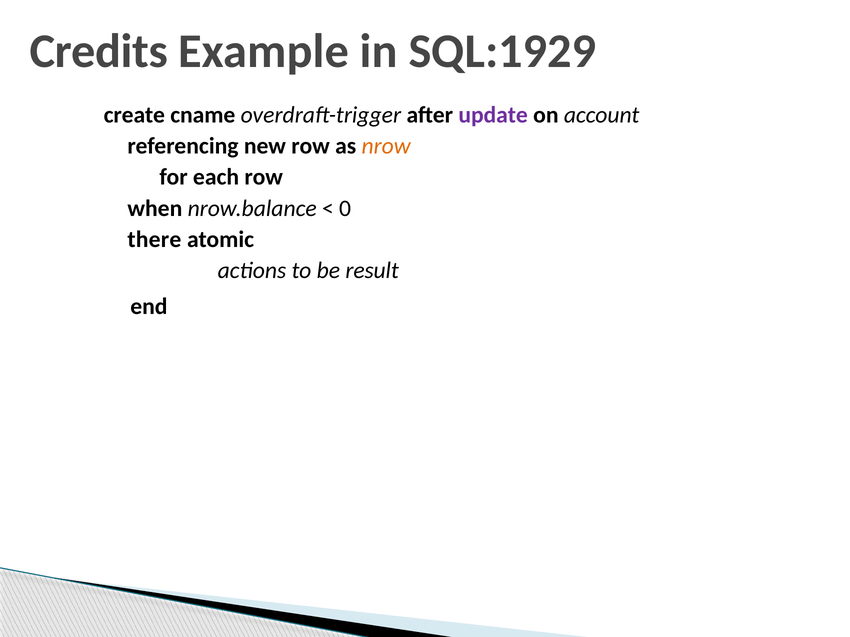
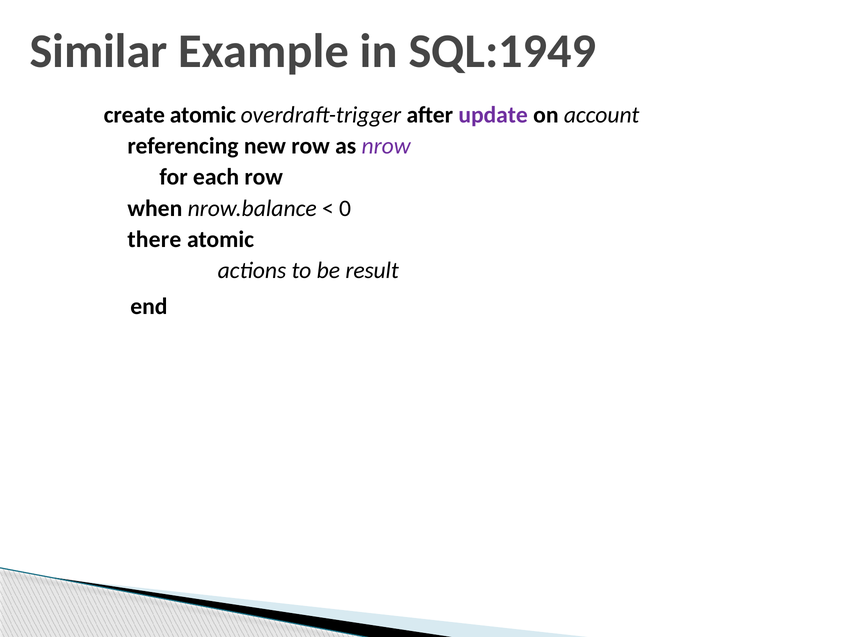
Credits: Credits -> Similar
SQL:1929: SQL:1929 -> SQL:1949
create cname: cname -> atomic
nrow colour: orange -> purple
